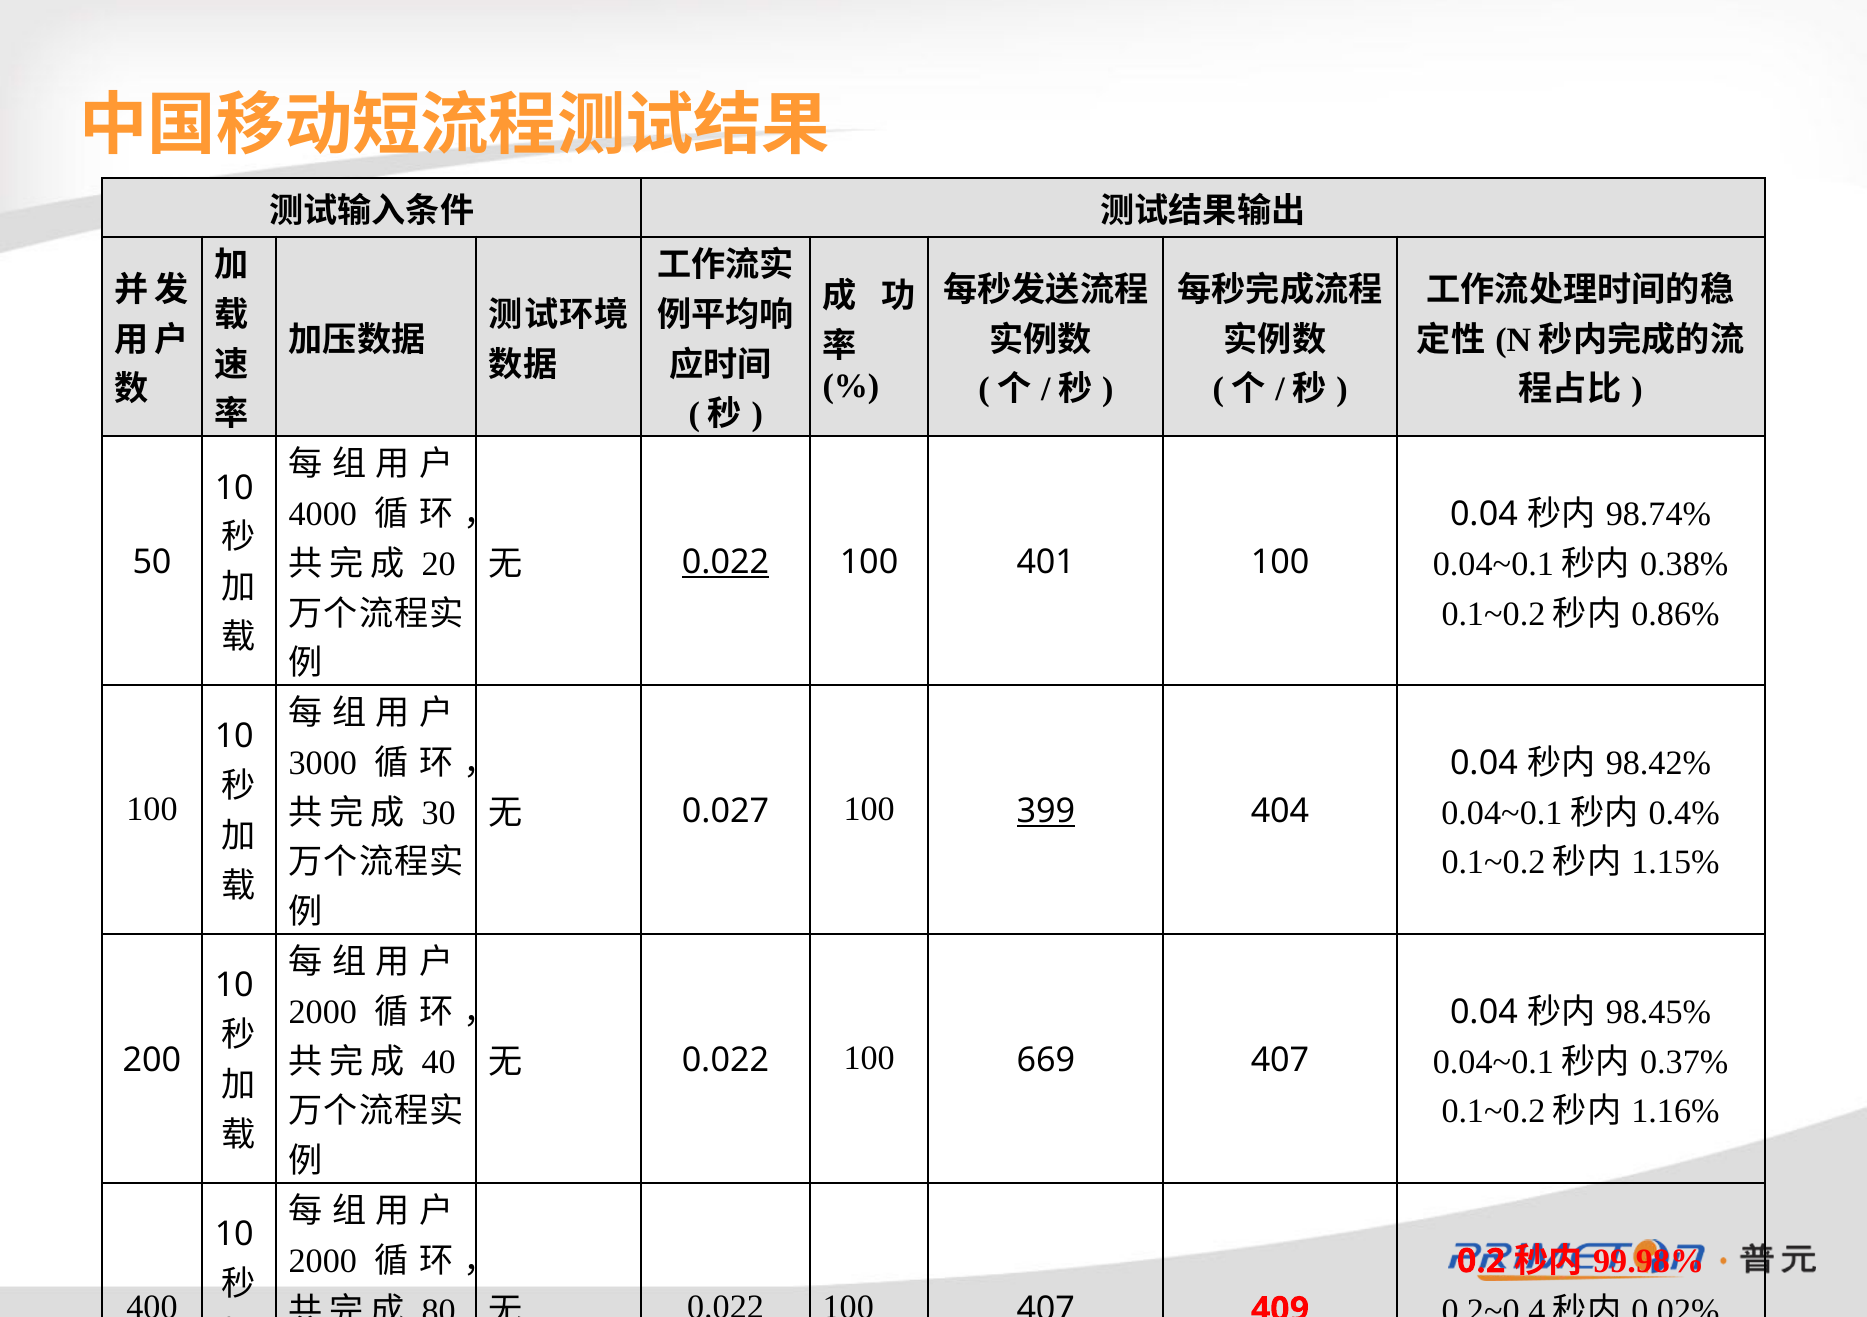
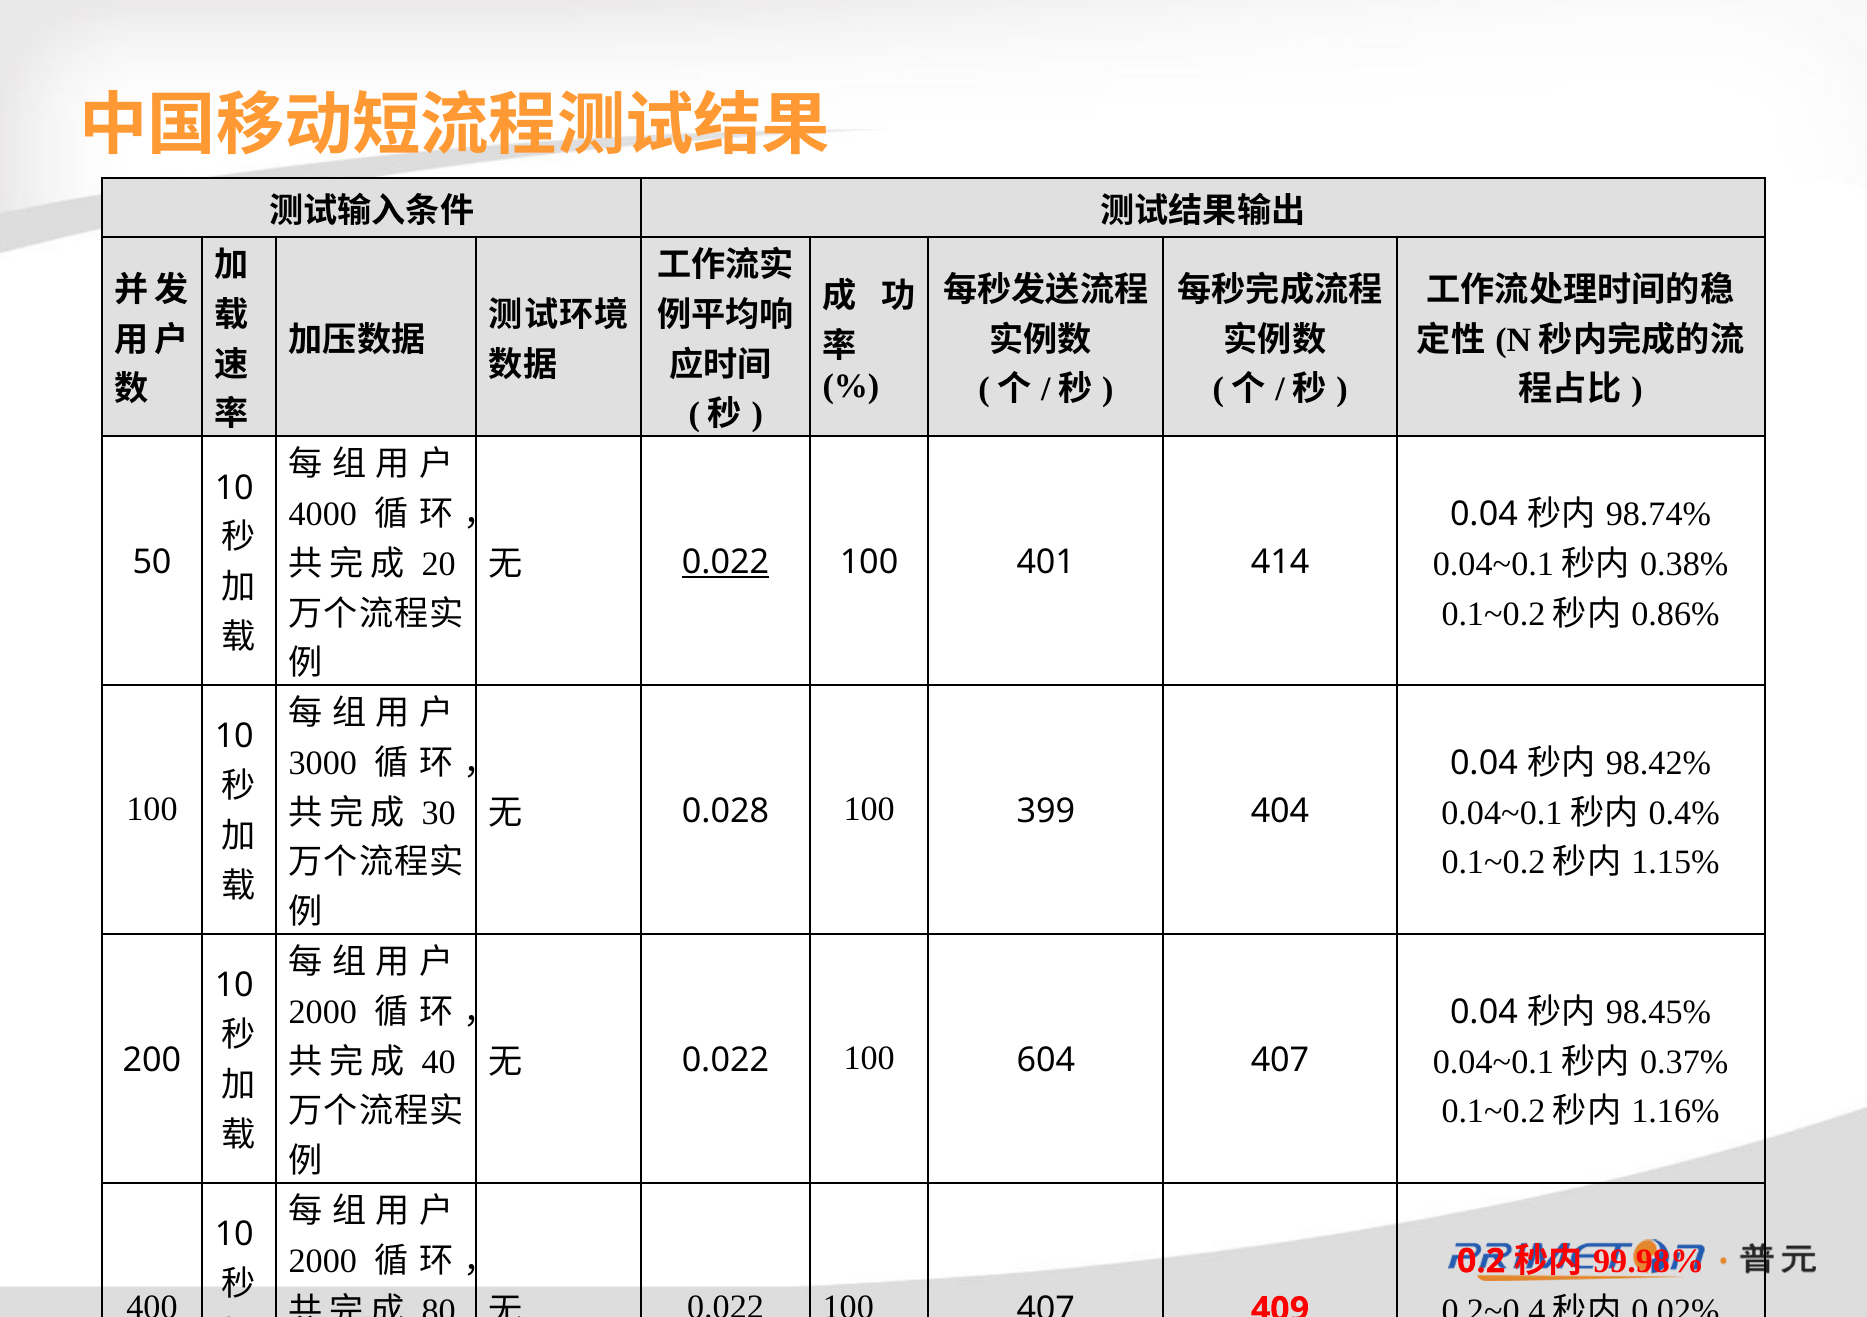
401 100: 100 -> 414
0.027: 0.027 -> 0.028
399 underline: present -> none
669: 669 -> 604
